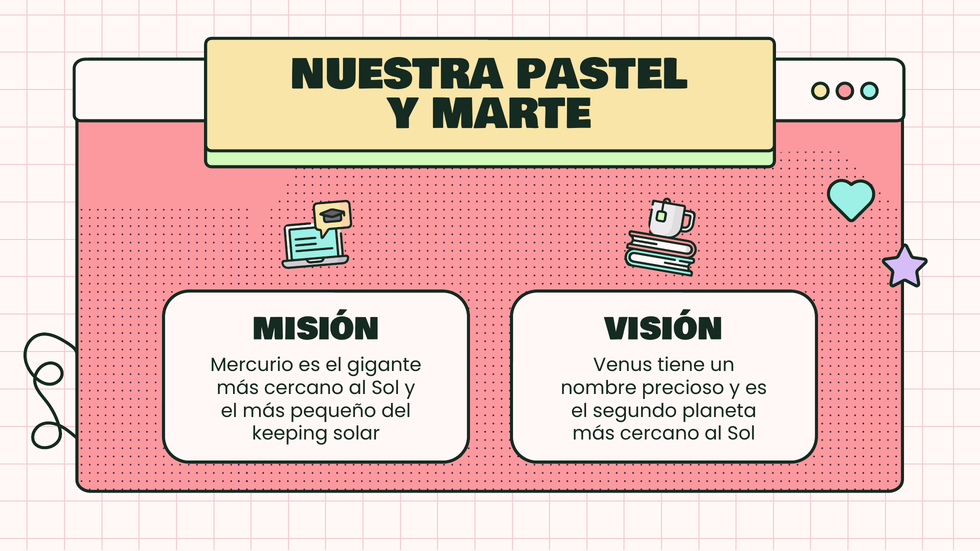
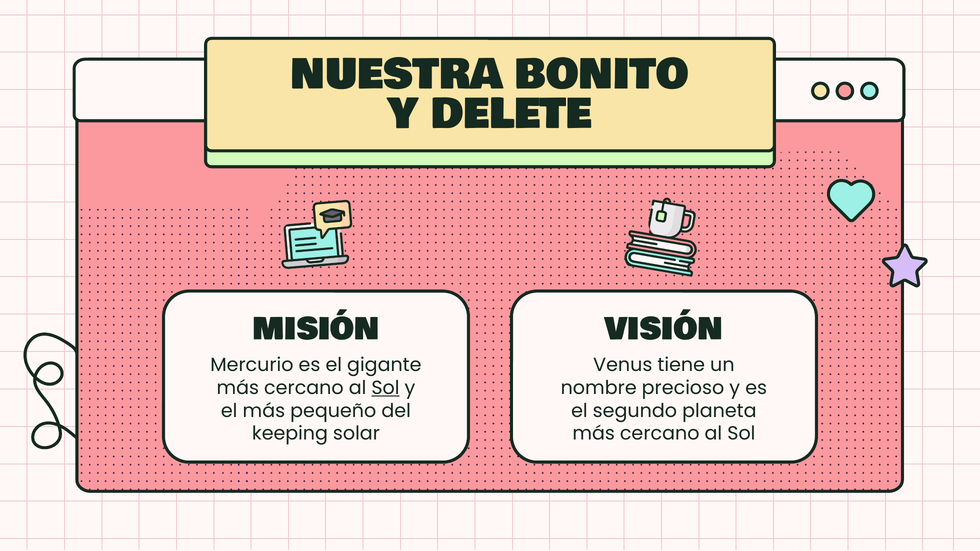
PASTEL: PASTEL -> BONITO
MARTE: MARTE -> DELETE
Sol at (385, 388) underline: none -> present
